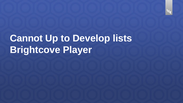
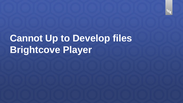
lists: lists -> files
